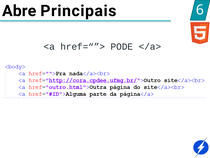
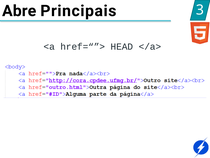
6: 6 -> 3
PODE: PODE -> HEAD
